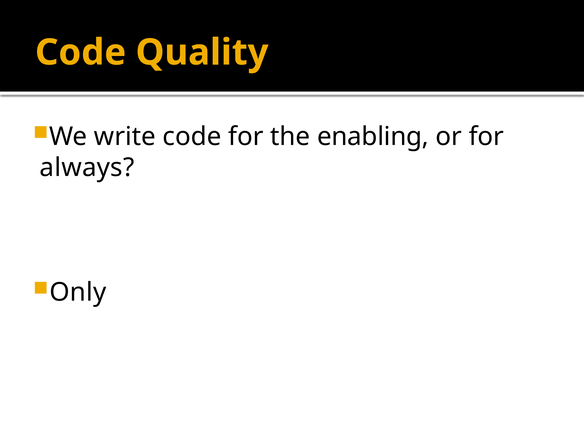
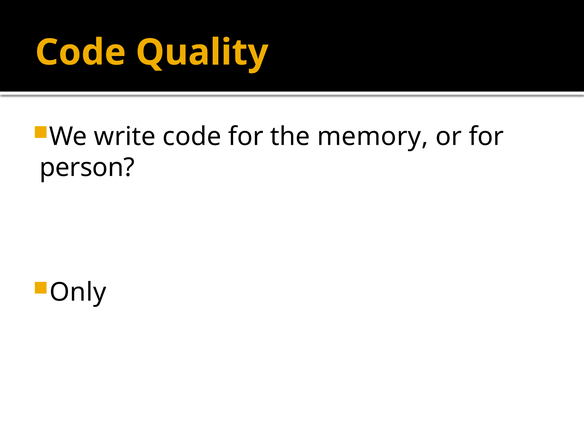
enabling: enabling -> memory
always: always -> person
